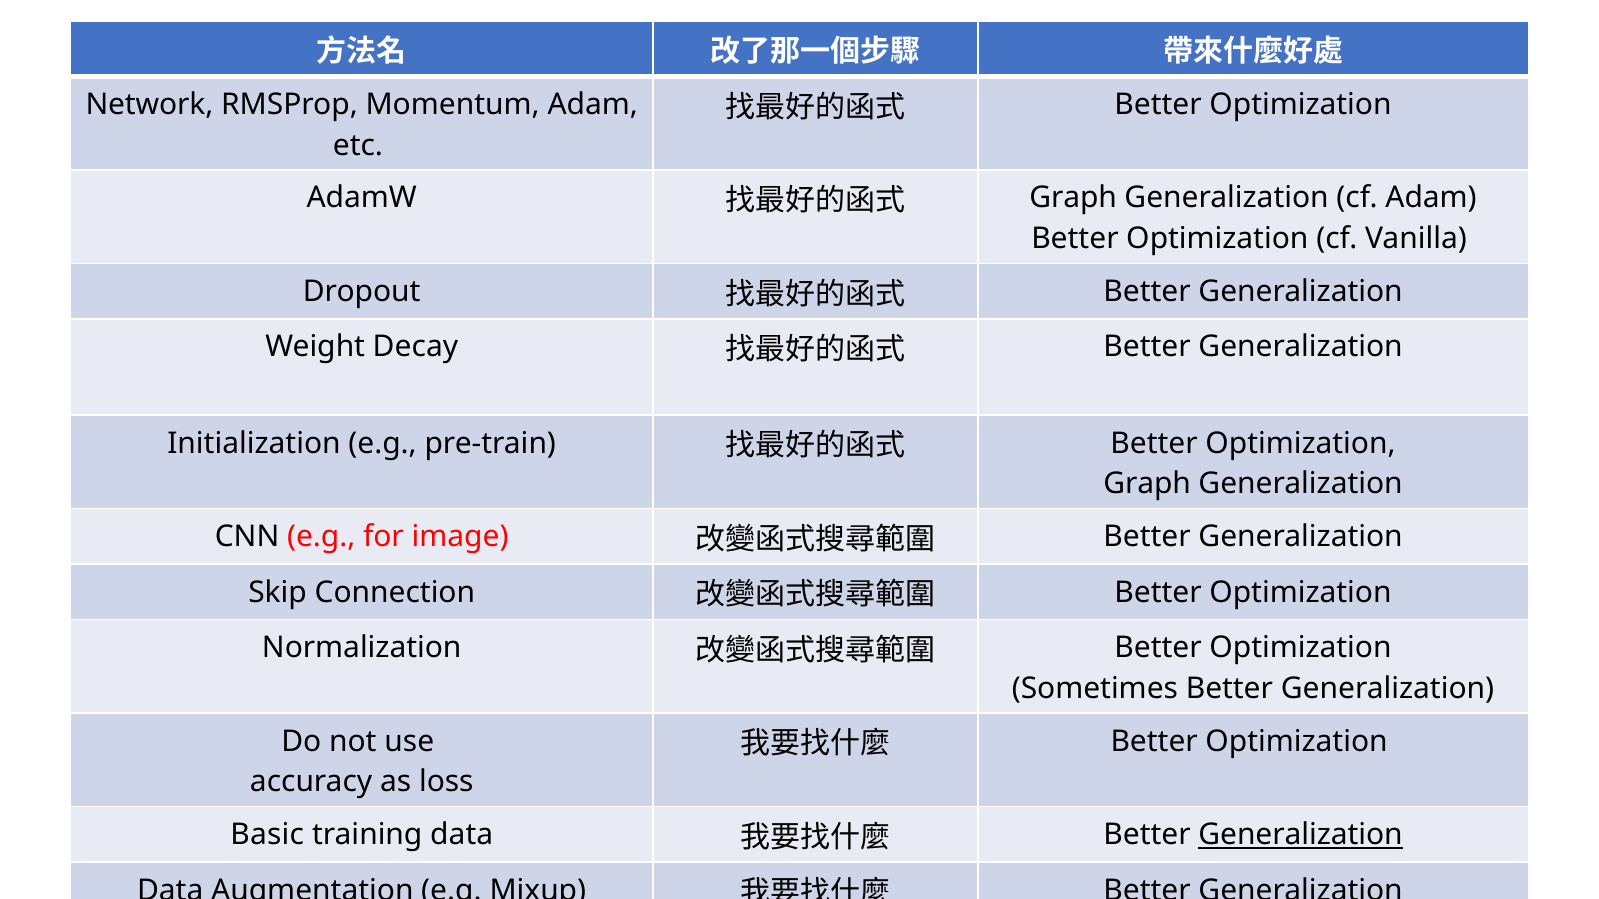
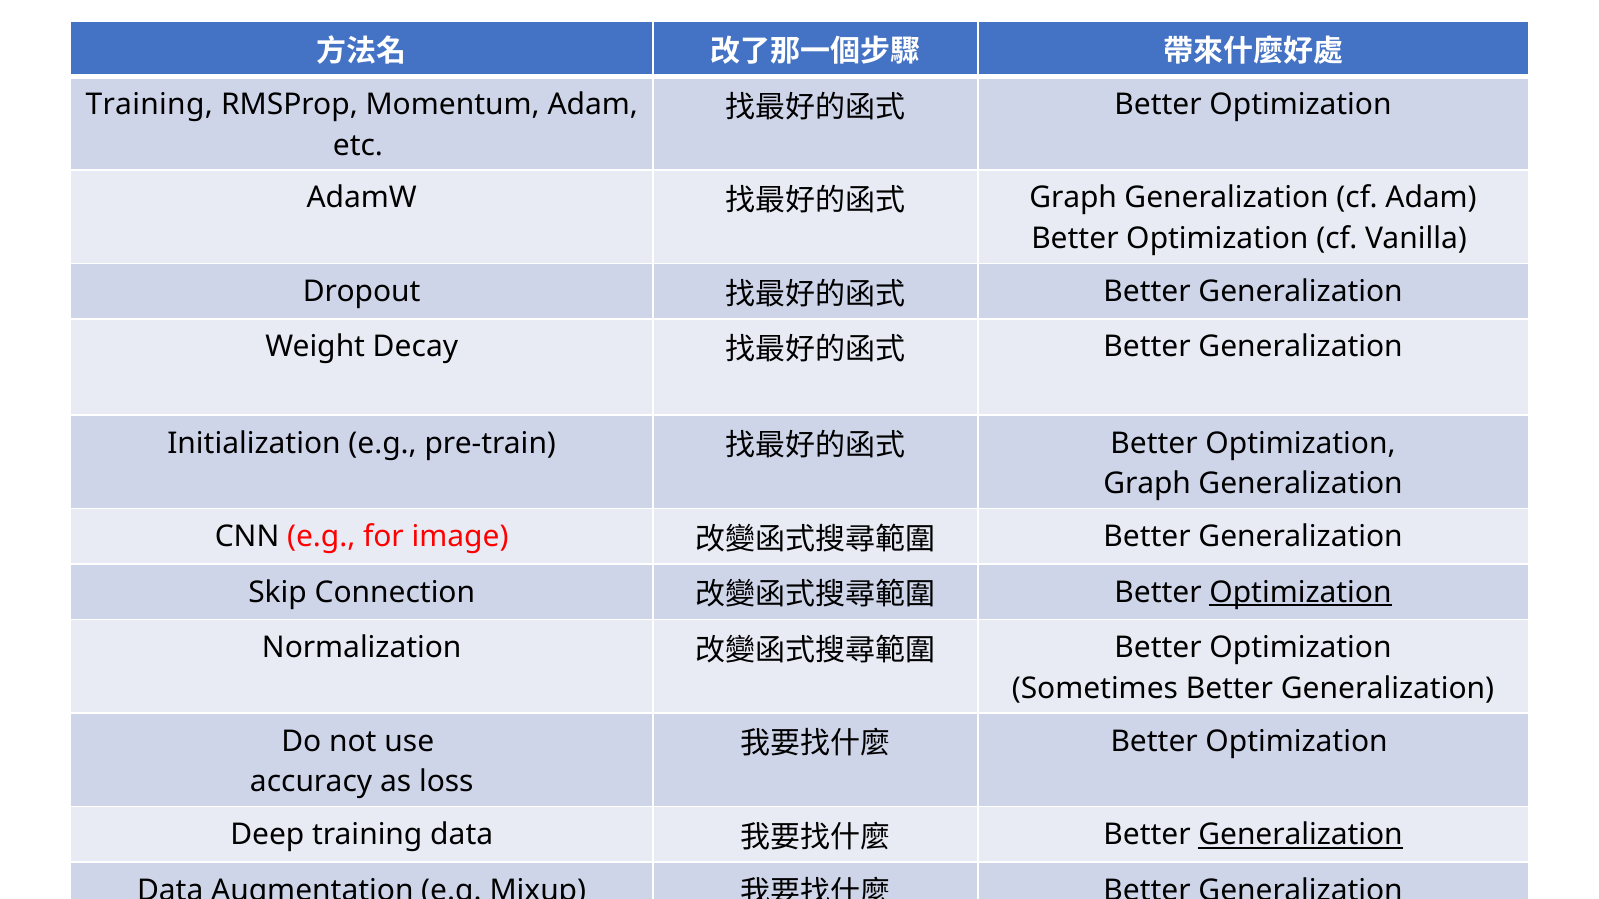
Network at (149, 105): Network -> Training
Optimization at (1301, 592) underline: none -> present
Basic: Basic -> Deep
